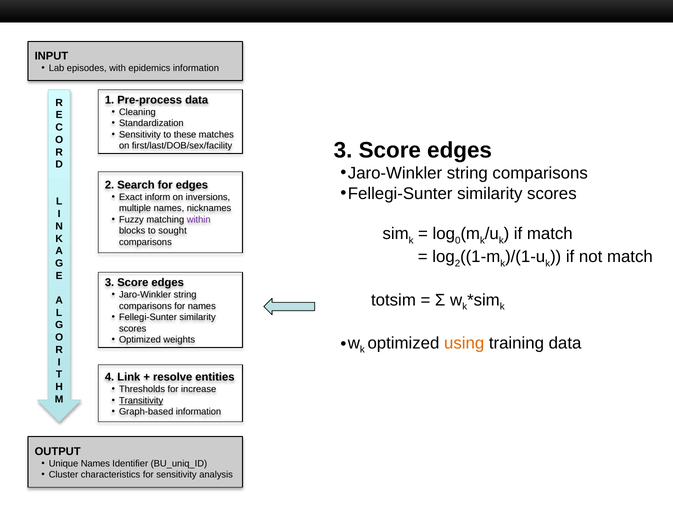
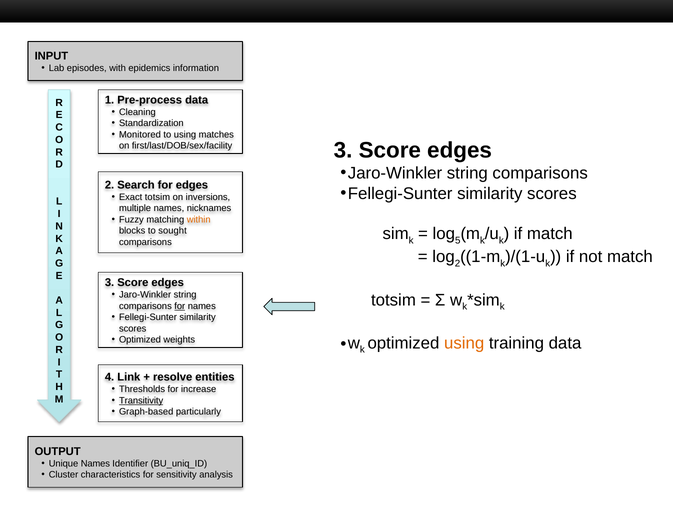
Sensitivity at (140, 135): Sensitivity -> Monitored
to these: these -> using
Exact inform: inform -> totsim
within colour: purple -> orange
0: 0 -> 5
for at (180, 306) underline: none -> present
Graph-based information: information -> particularly
